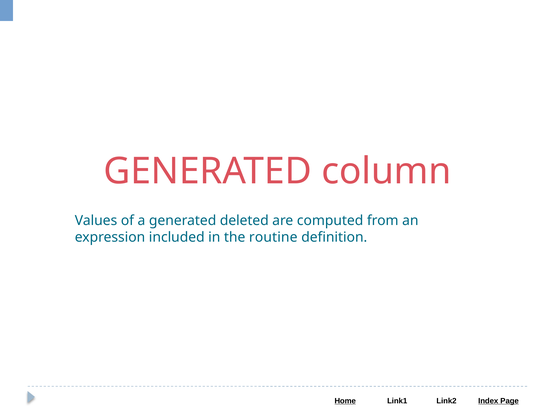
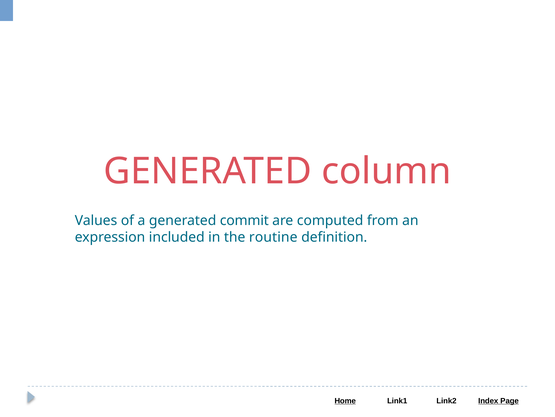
deleted: deleted -> commit
